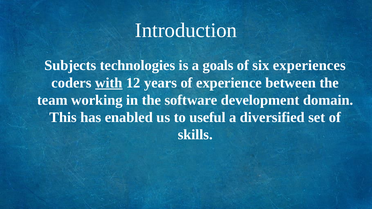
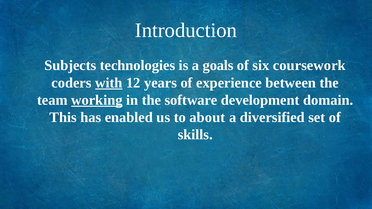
experiences: experiences -> coursework
working underline: none -> present
useful: useful -> about
